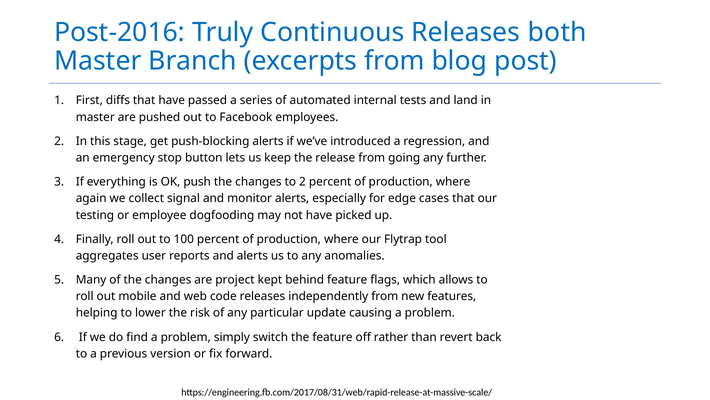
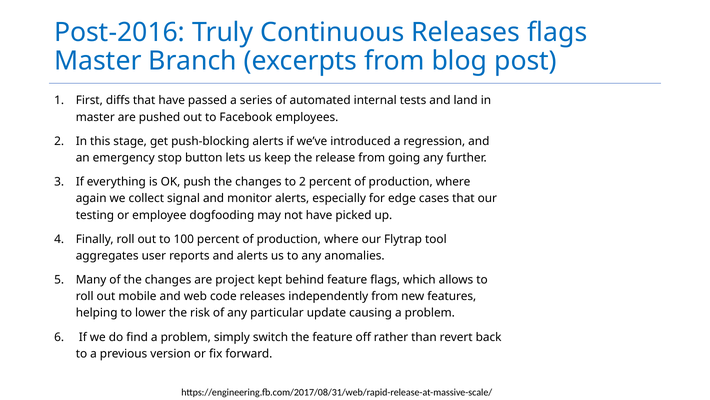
Releases both: both -> flags
